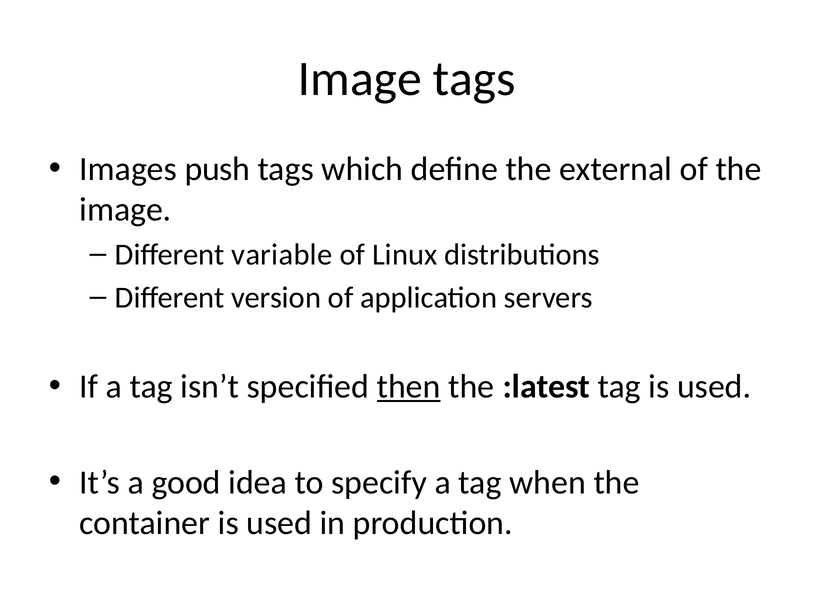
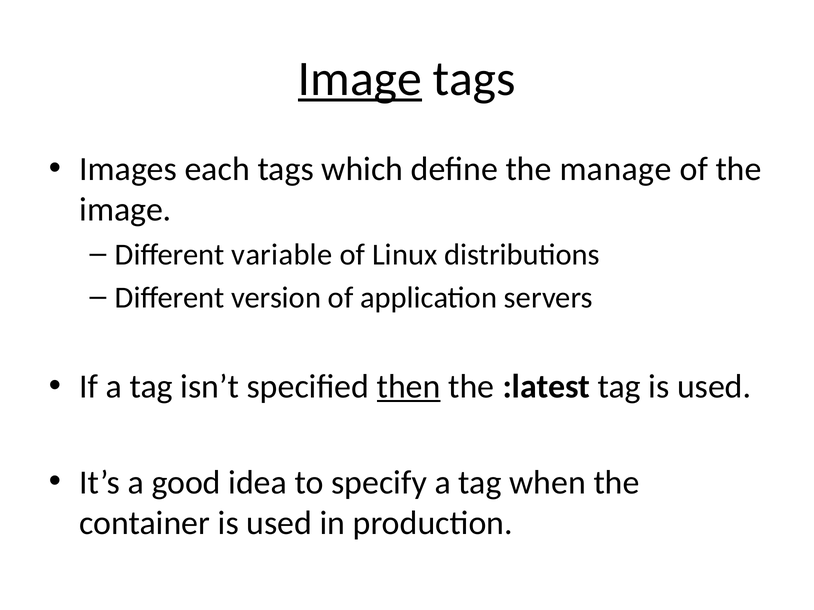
Image at (360, 79) underline: none -> present
push: push -> each
external: external -> manage
